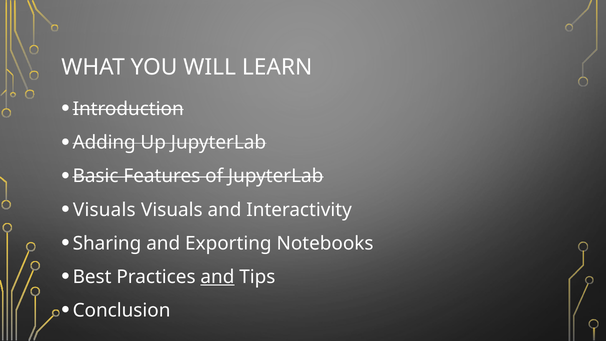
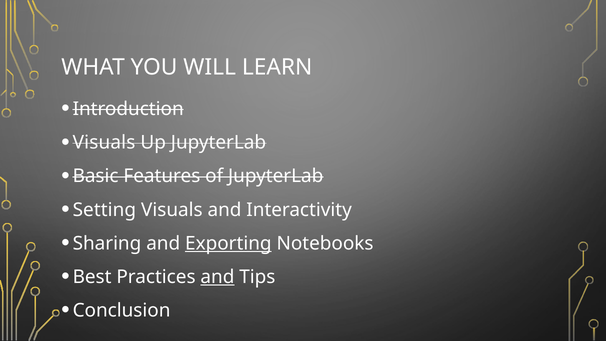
Adding at (104, 143): Adding -> Visuals
Visuals at (104, 210): Visuals -> Setting
Exporting underline: none -> present
